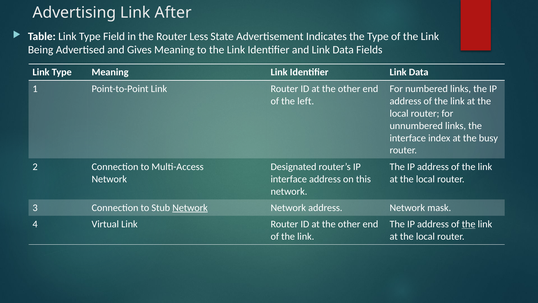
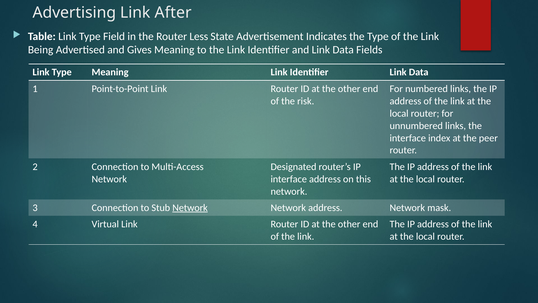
left: left -> risk
busy: busy -> peer
the at (469, 224) underline: present -> none
